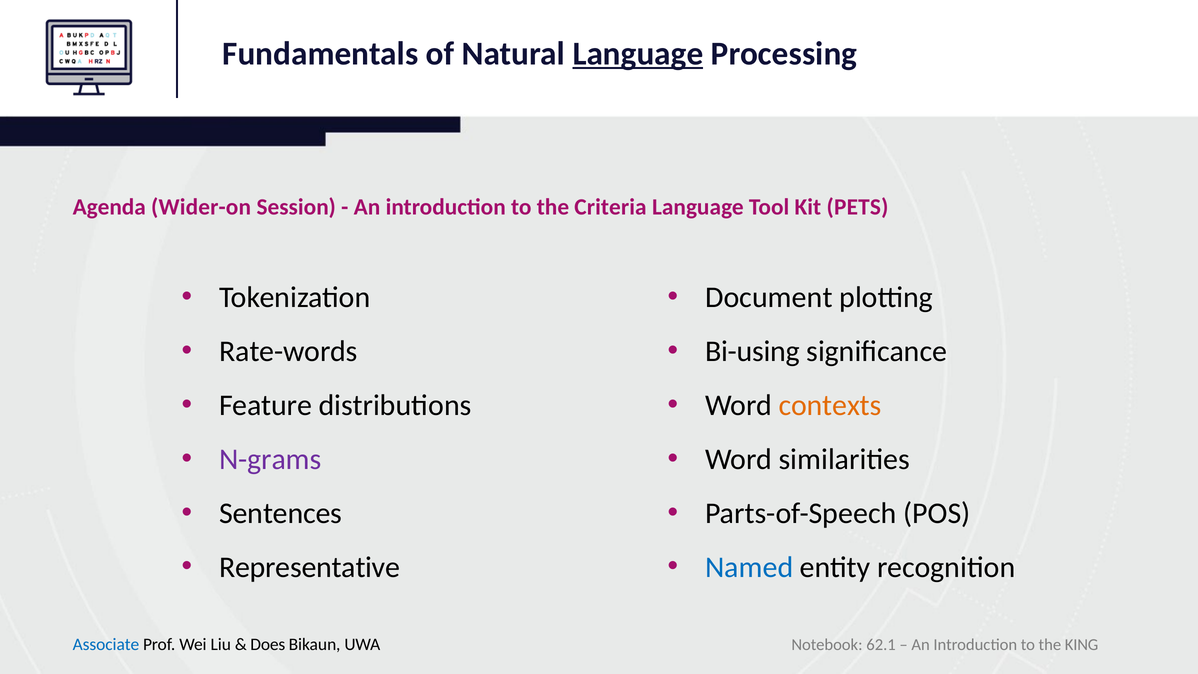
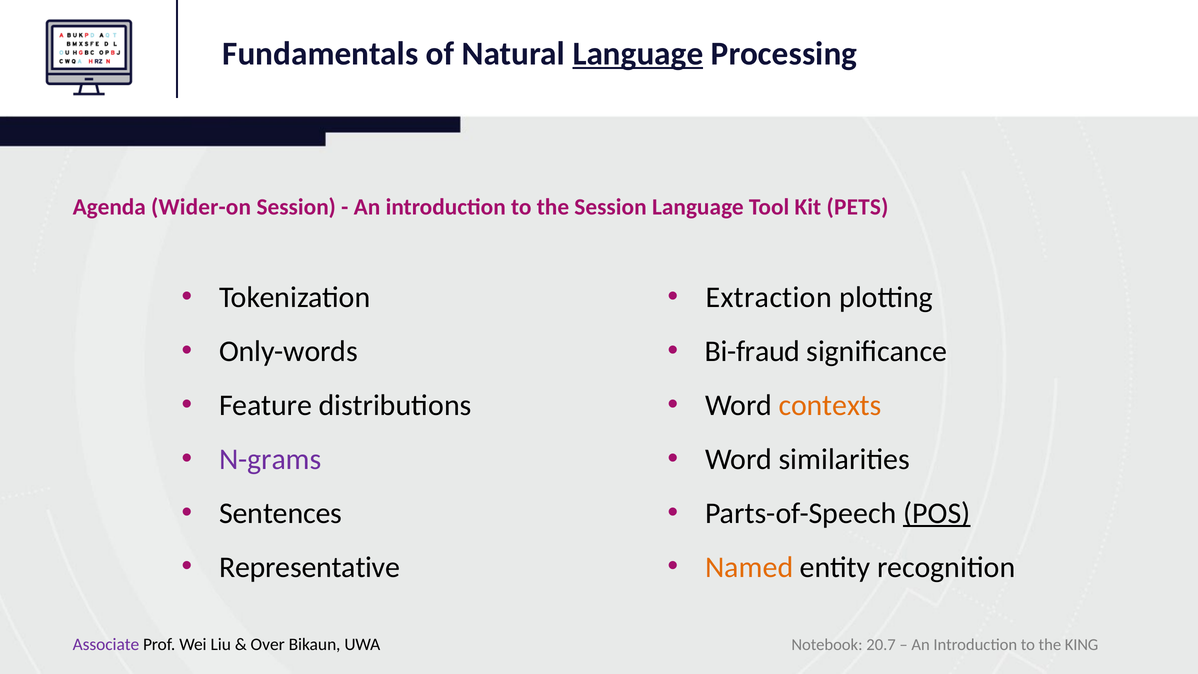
the Criteria: Criteria -> Session
Document: Document -> Extraction
Rate-words: Rate-words -> Only-words
Bi-using: Bi-using -> Bi-fraud
POS underline: none -> present
Named colour: blue -> orange
Associate colour: blue -> purple
Does: Does -> Over
62.1: 62.1 -> 20.7
